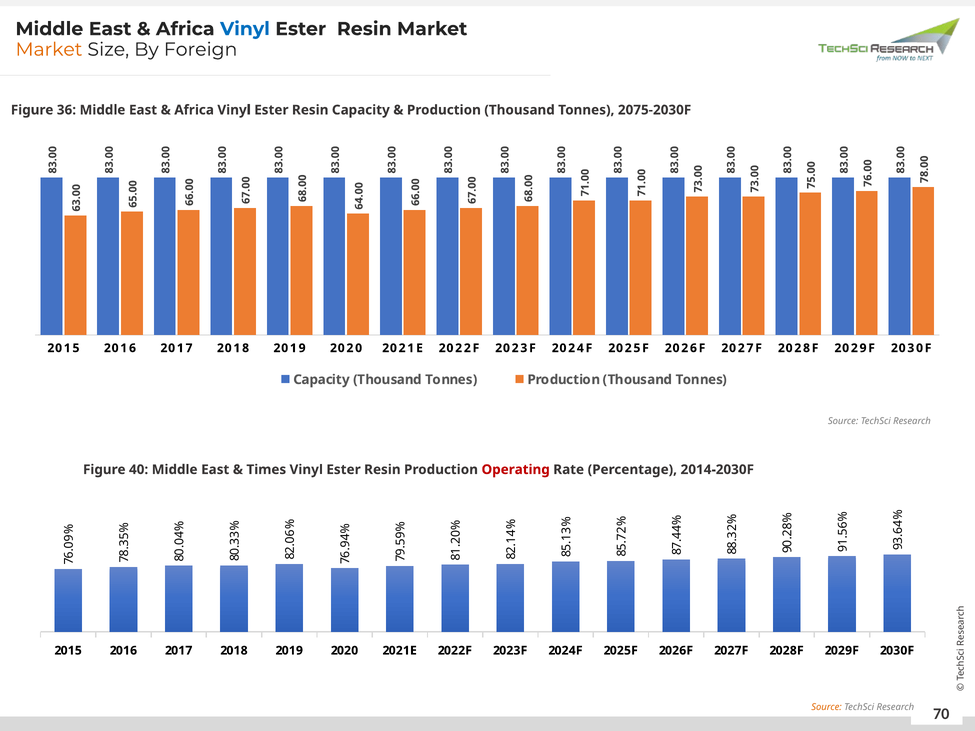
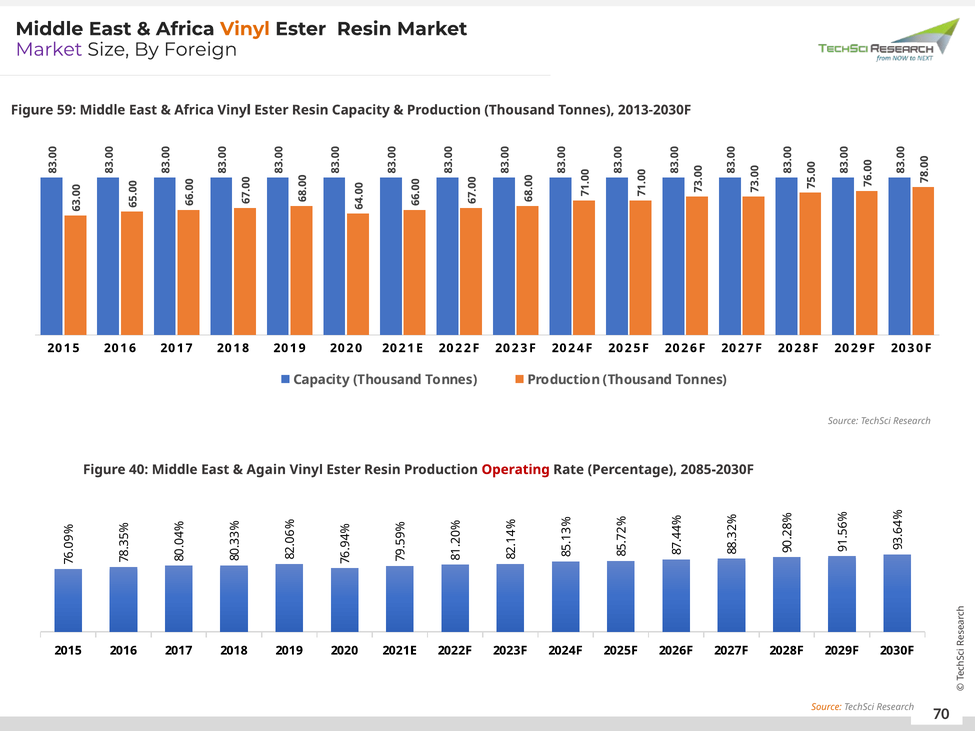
Vinyl at (245, 29) colour: blue -> orange
Market at (49, 49) colour: orange -> purple
36: 36 -> 59
2075-2030F: 2075-2030F -> 2013-2030F
Times: Times -> Again
2014-2030F: 2014-2030F -> 2085-2030F
